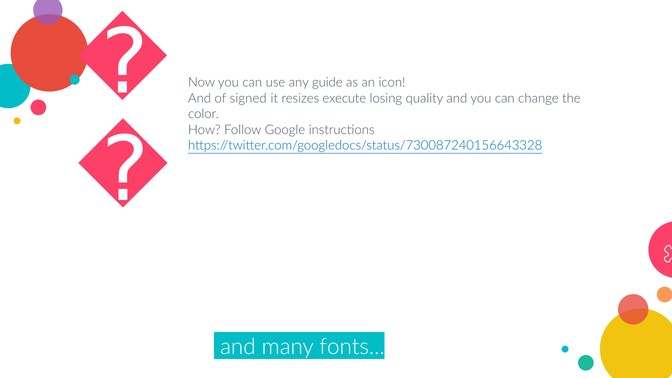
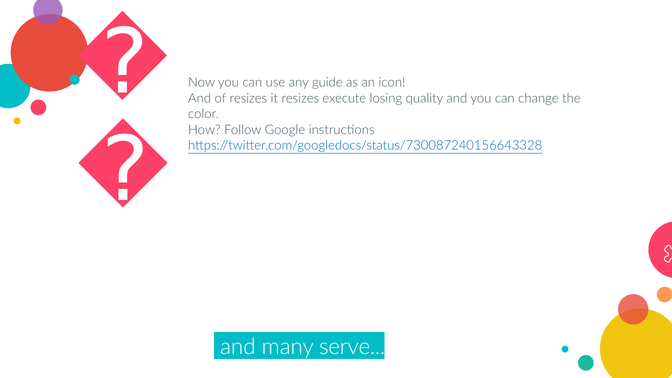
of signed: signed -> resizes
fonts: fonts -> serve
